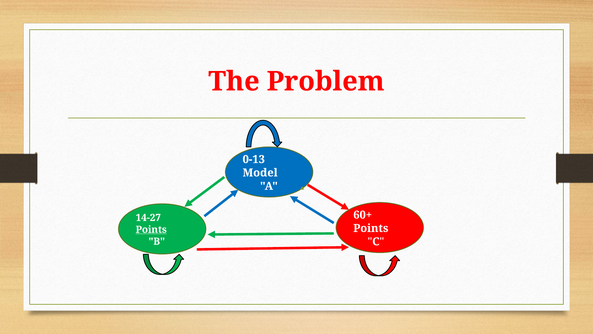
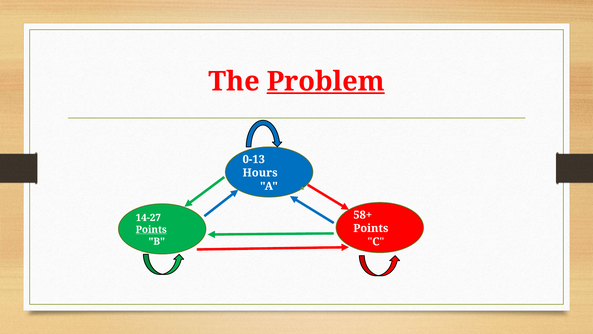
Problem underline: none -> present
Model: Model -> Hours
60+: 60+ -> 58+
